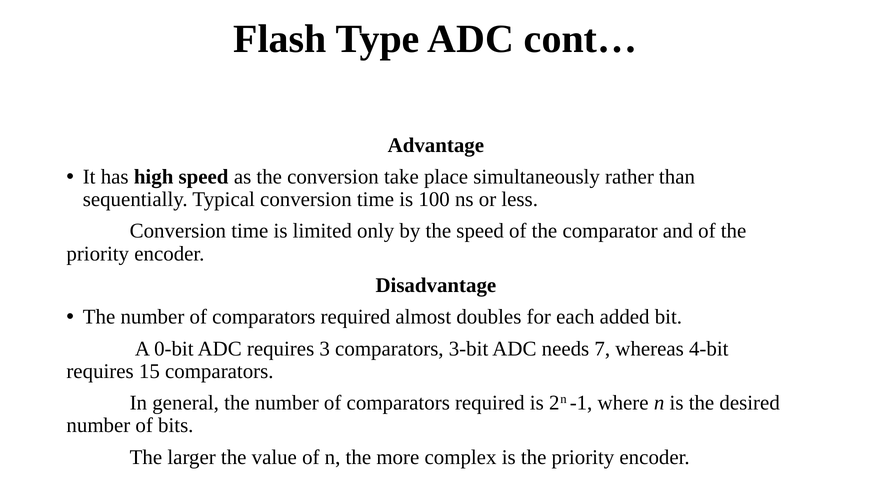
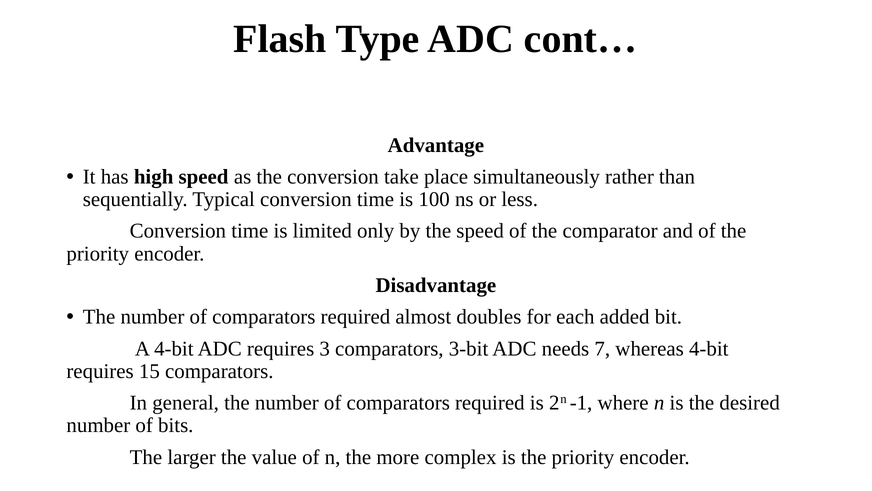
A 0-bit: 0-bit -> 4-bit
